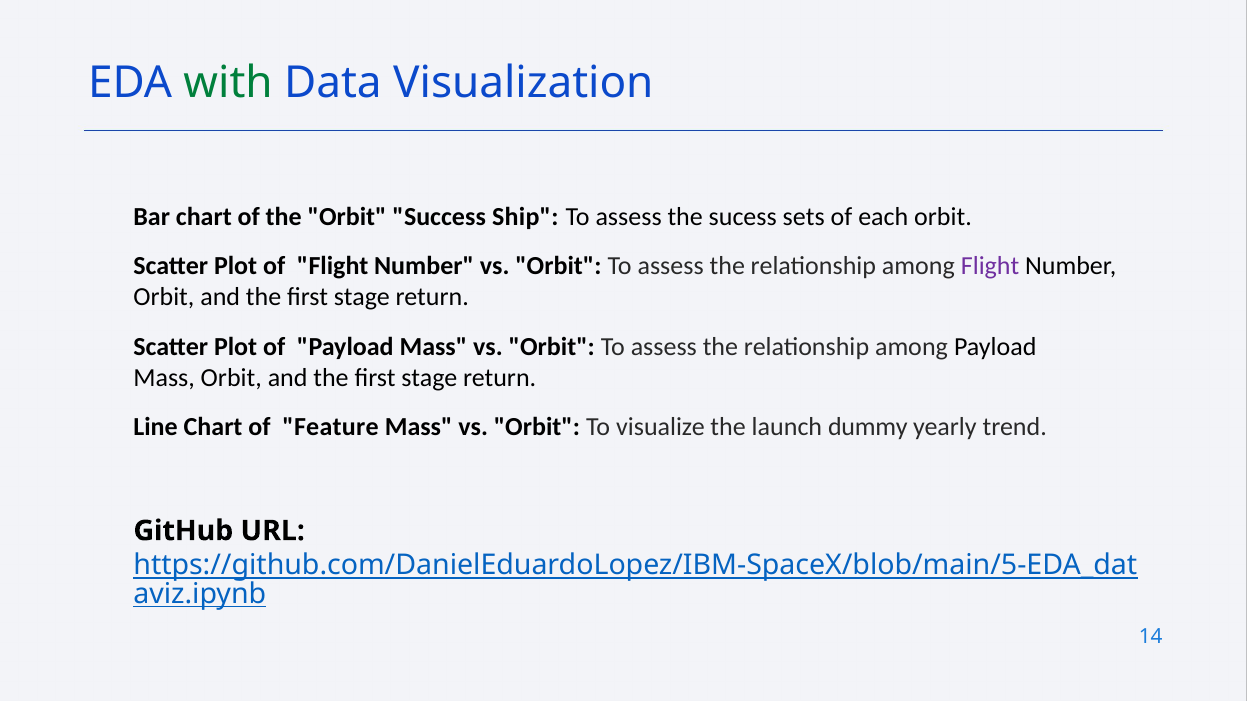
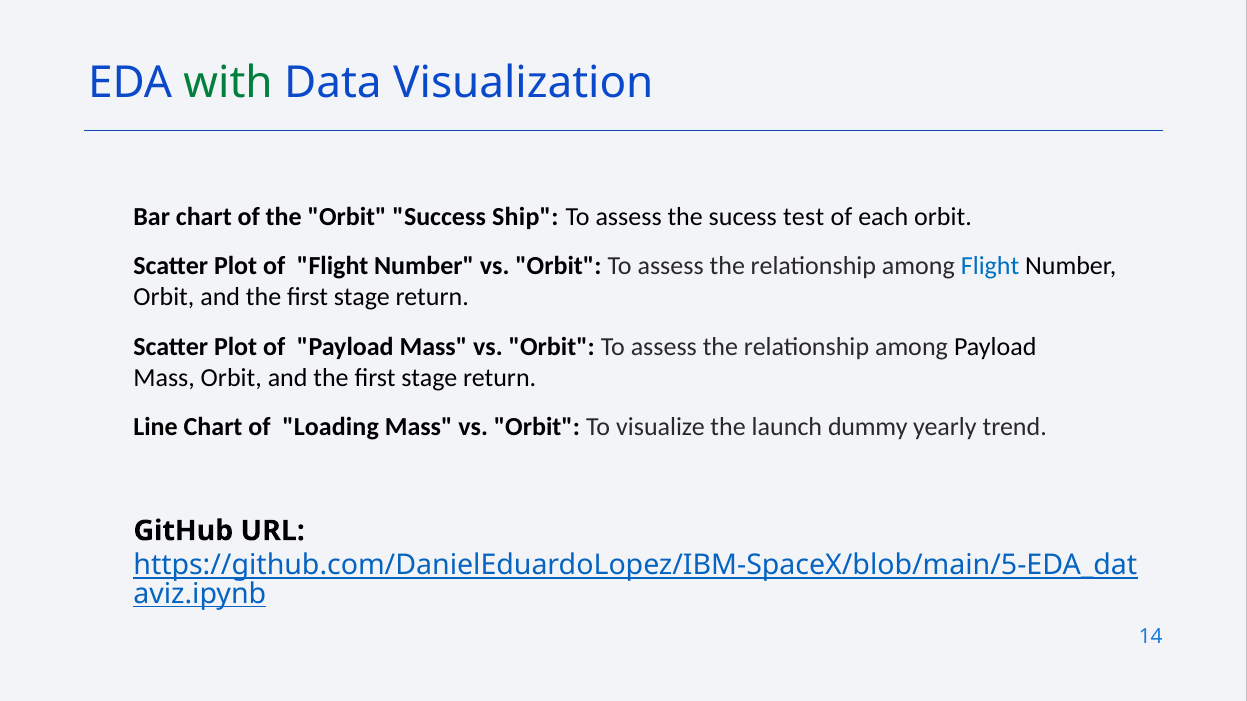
sets: sets -> test
Flight at (990, 266) colour: purple -> blue
Feature: Feature -> Loading
